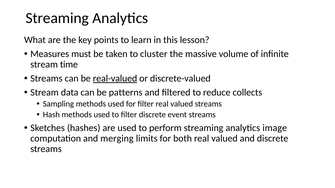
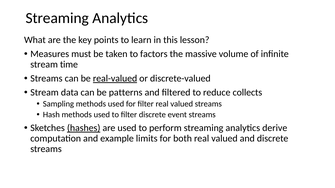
cluster: cluster -> factors
hashes underline: none -> present
image: image -> derive
merging: merging -> example
